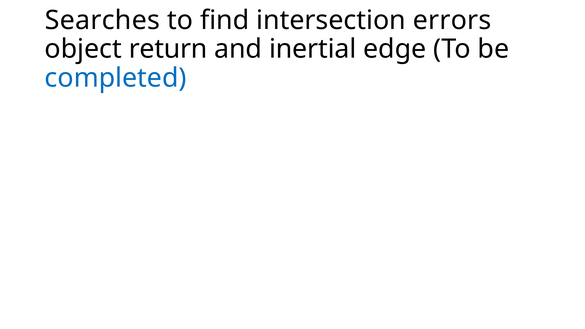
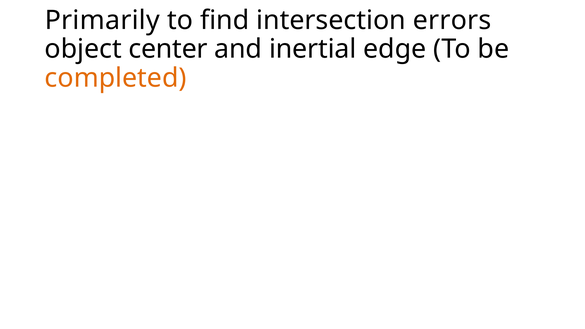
Searches: Searches -> Primarily
return: return -> center
completed colour: blue -> orange
